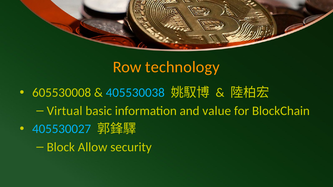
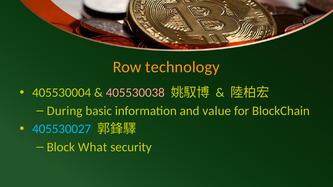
605530008: 605530008 -> 405530004
405530038 colour: light blue -> pink
Virtual: Virtual -> During
Allow: Allow -> What
